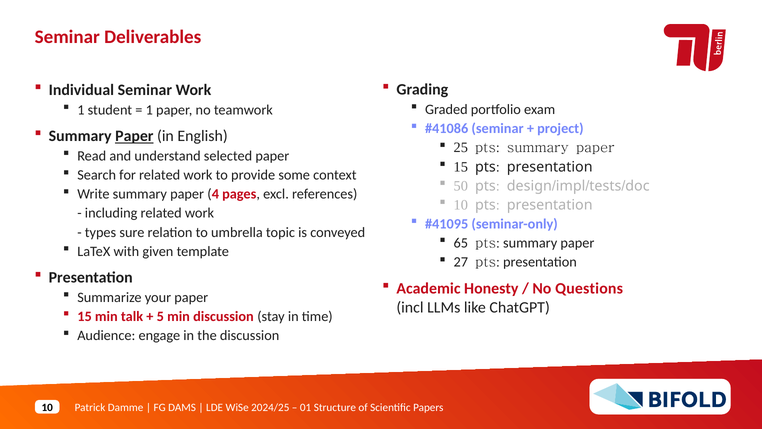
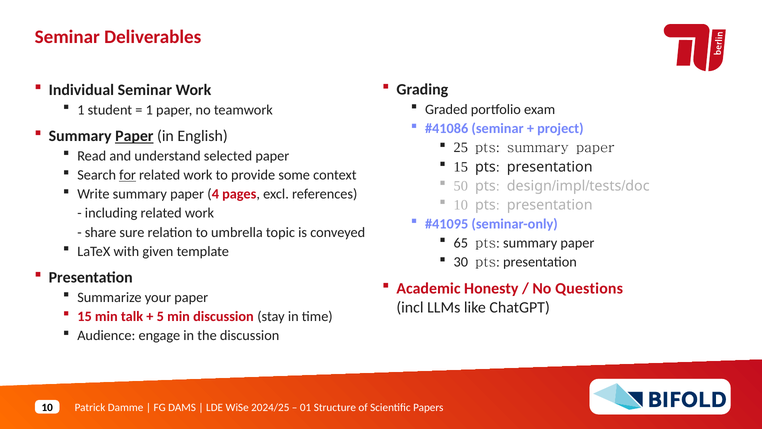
for underline: none -> present
types: types -> share
27: 27 -> 30
